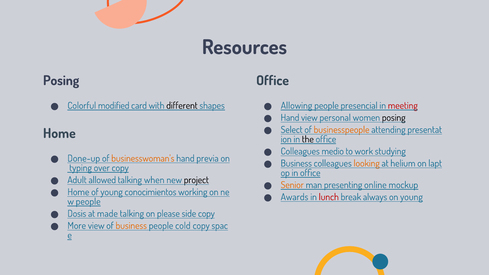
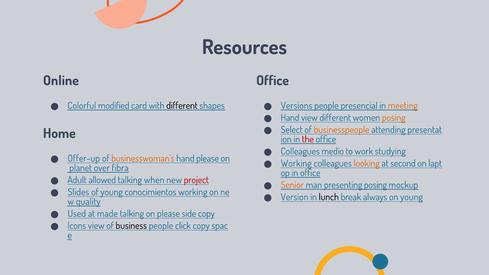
Posing at (61, 81): Posing -> Online
Allowing: Allowing -> Versions
meeting colour: red -> orange
view personal: personal -> different
posing at (394, 118) colour: black -> orange
the colour: black -> red
Done-up: Done-up -> Offer-up
hand previa: previa -> please
Business at (296, 163): Business -> Working
helium: helium -> second
typing: typing -> planet
over copy: copy -> fibra
project colour: black -> red
presenting online: online -> posing
Home at (78, 192): Home -> Slides
Awards: Awards -> Version
lunch colour: red -> black
people at (88, 202): people -> quality
Dosis: Dosis -> Used
More: More -> Icons
business at (131, 226) colour: orange -> black
cold: cold -> click
